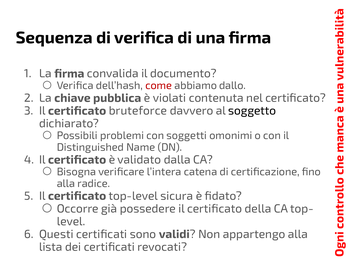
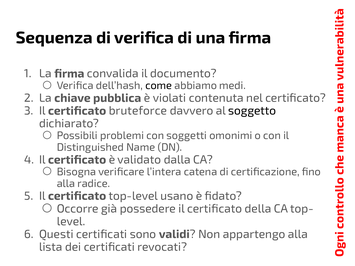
come colour: red -> black
dallo: dallo -> medi
sicura: sicura -> usano
